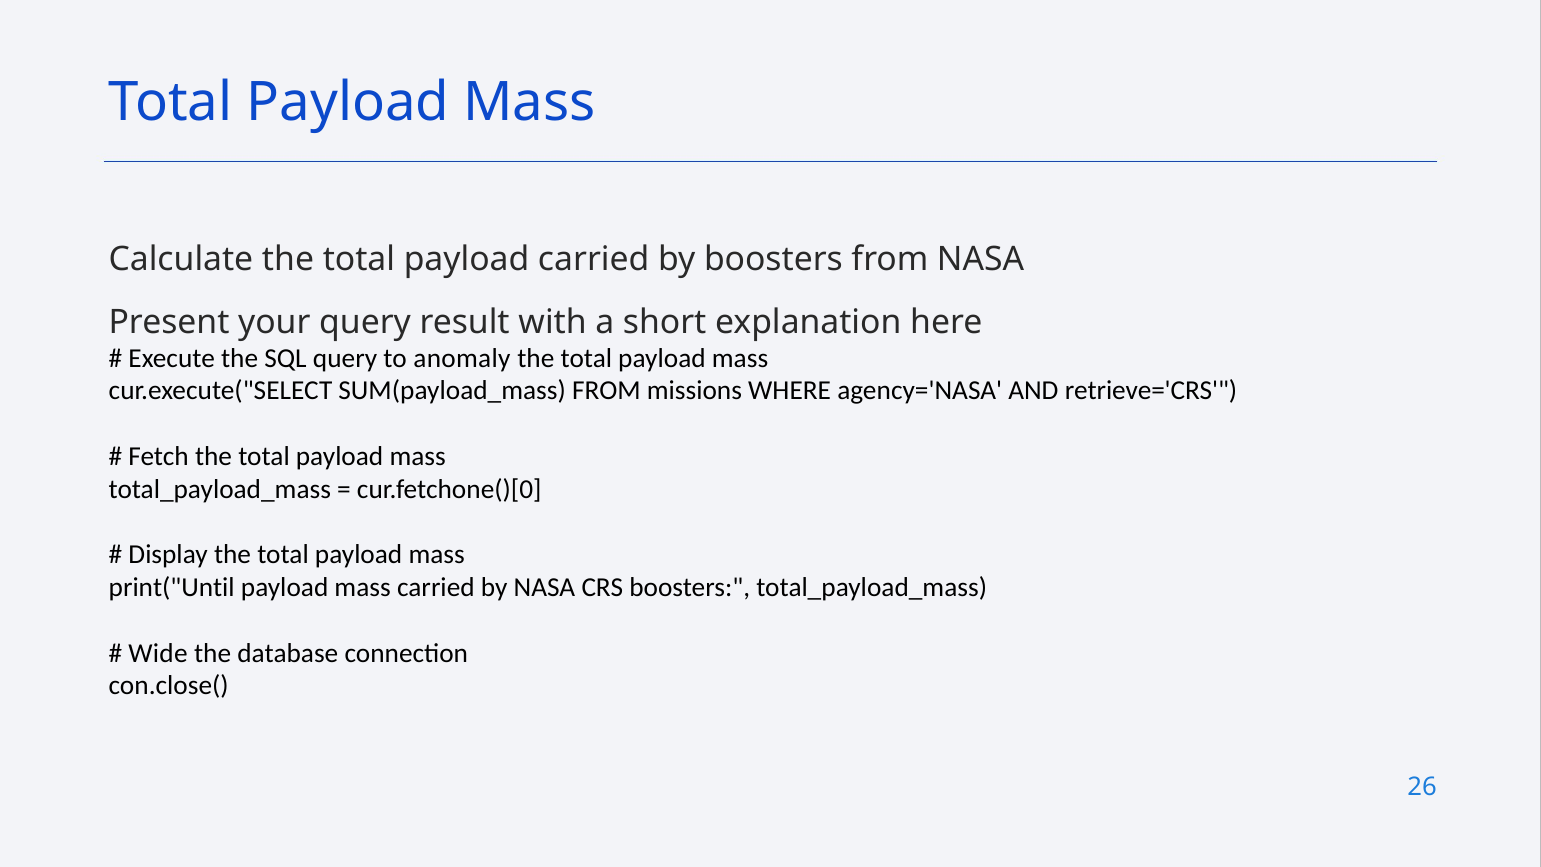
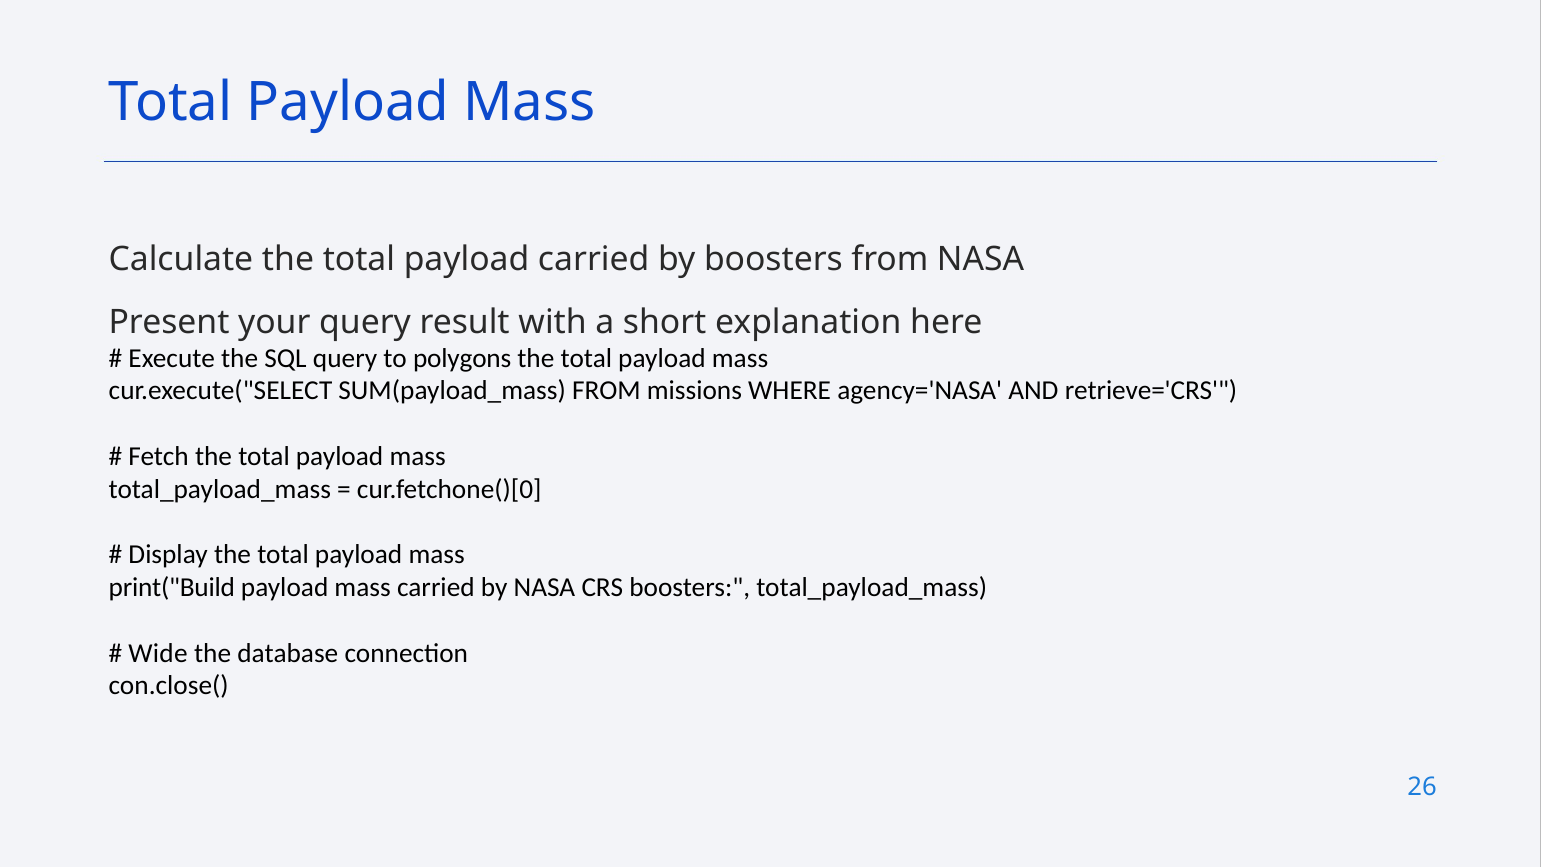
anomaly: anomaly -> polygons
print("Until: print("Until -> print("Build
